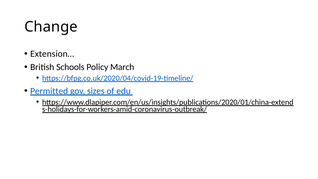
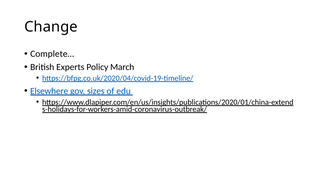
Extension…: Extension… -> Complete…
Schools: Schools -> Experts
Permitted: Permitted -> Elsewhere
